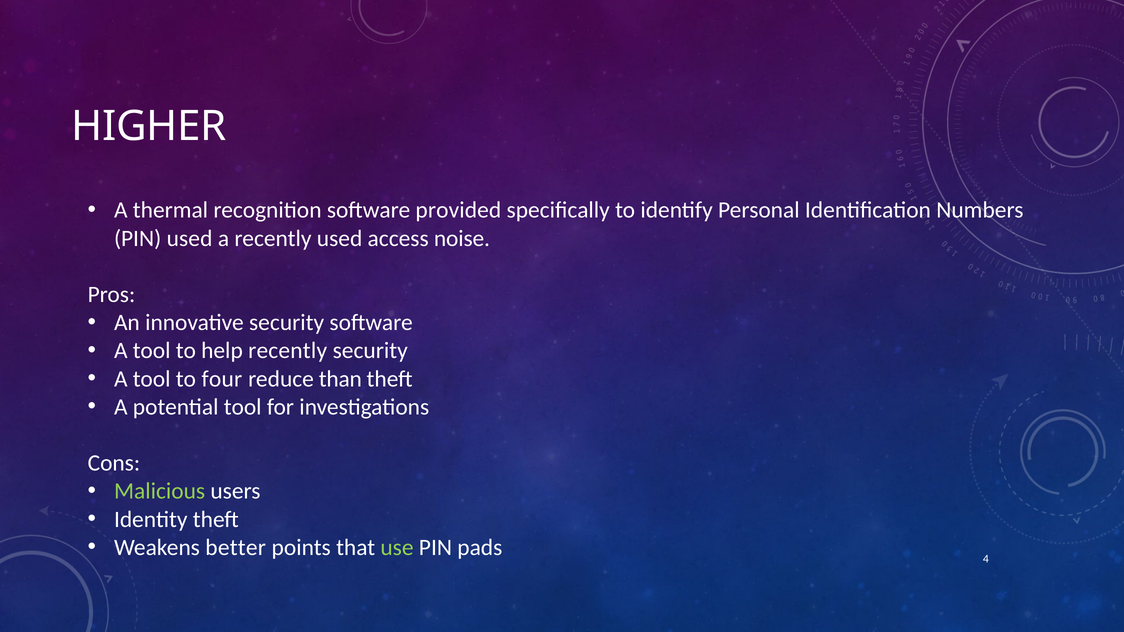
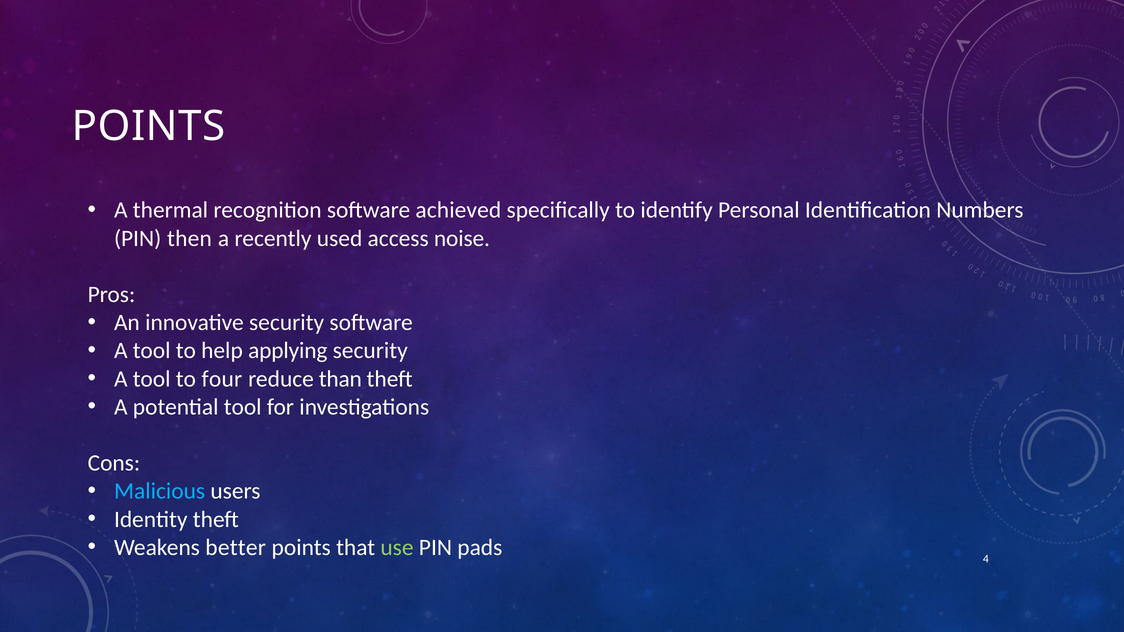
HIGHER at (149, 126): HIGHER -> POINTS
provided: provided -> achieved
PIN used: used -> then
help recently: recently -> applying
Malicious colour: light green -> light blue
